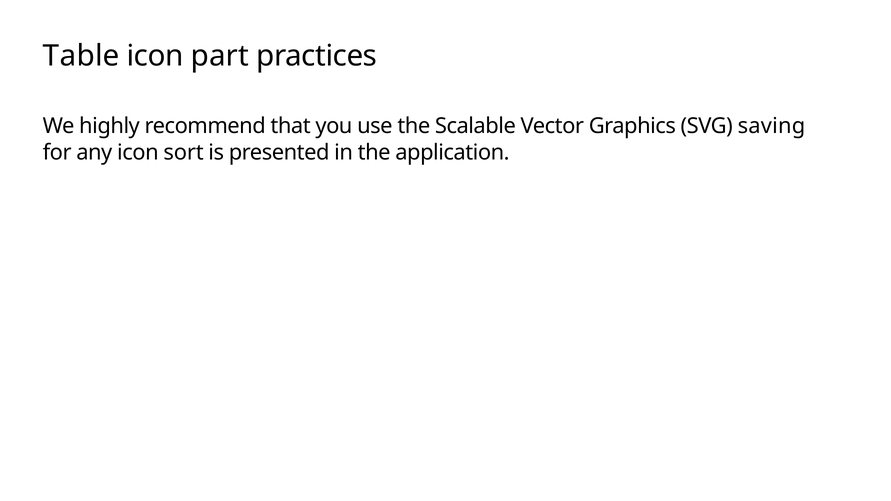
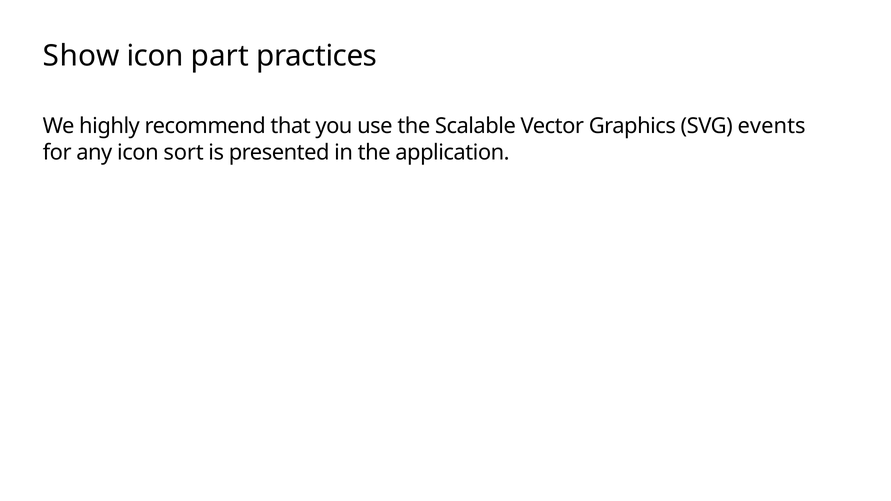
Table: Table -> Show
saving: saving -> events
